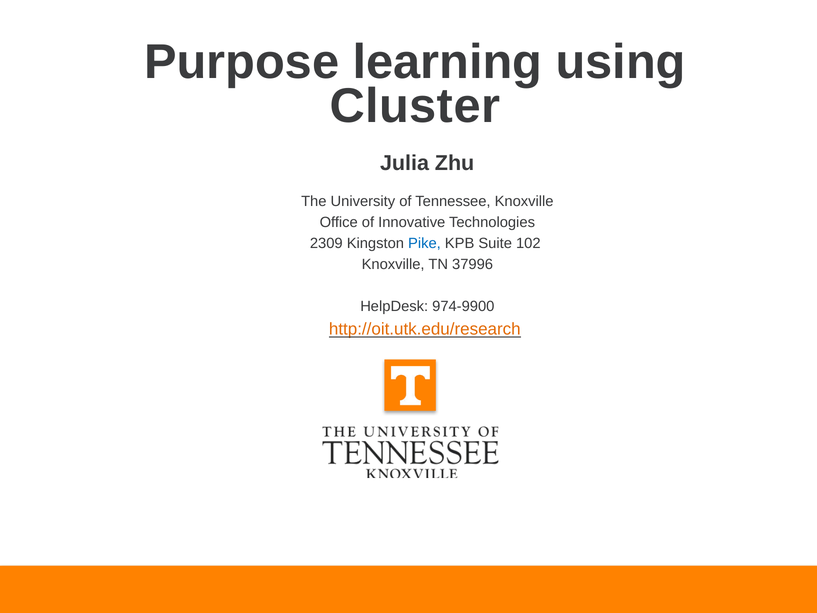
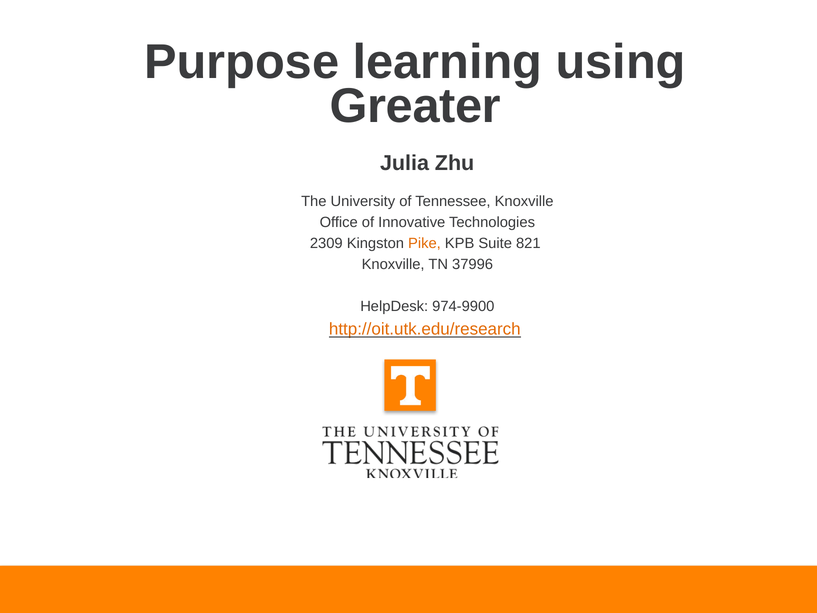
Cluster: Cluster -> Greater
Pike colour: blue -> orange
102: 102 -> 821
